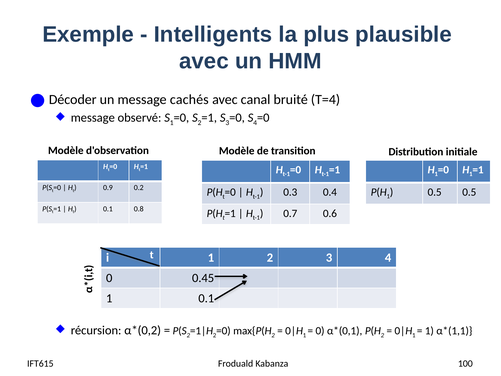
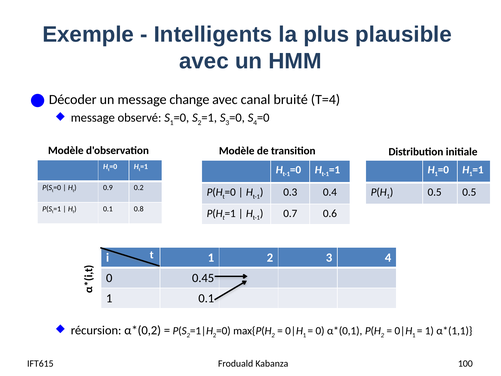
cachés: cachés -> change
